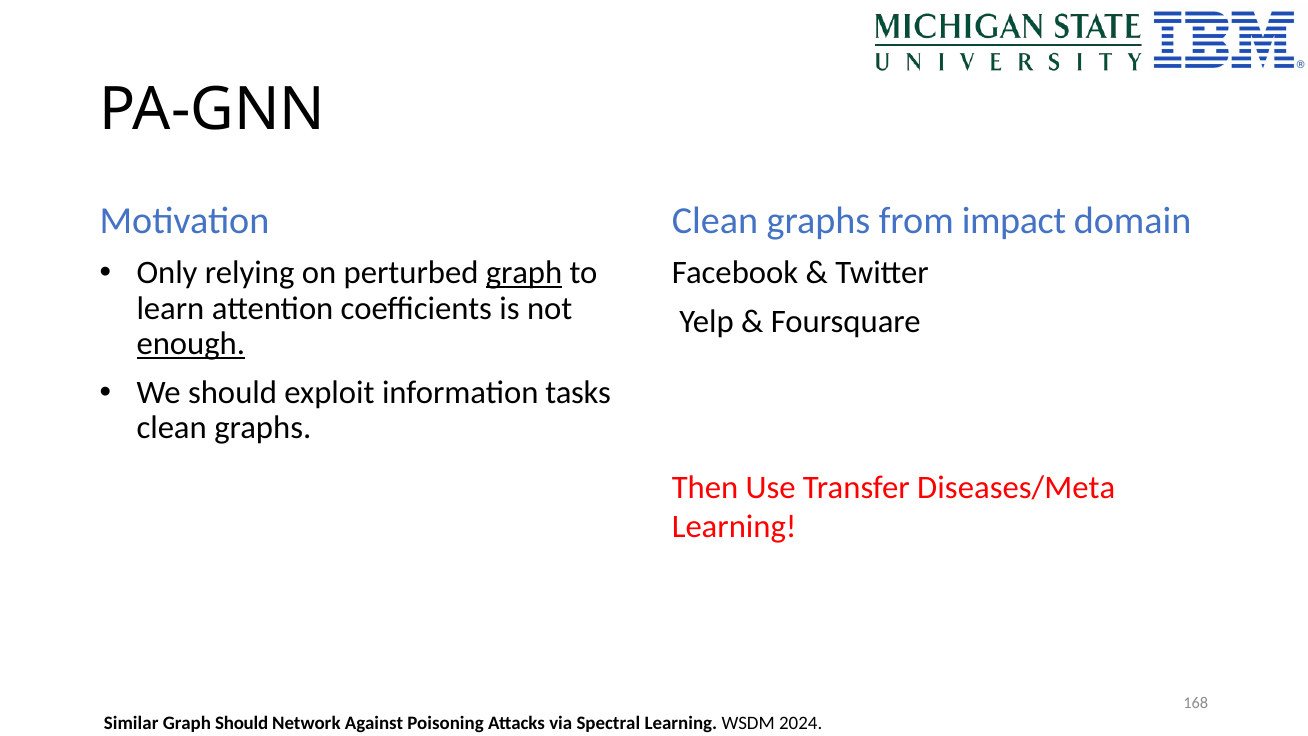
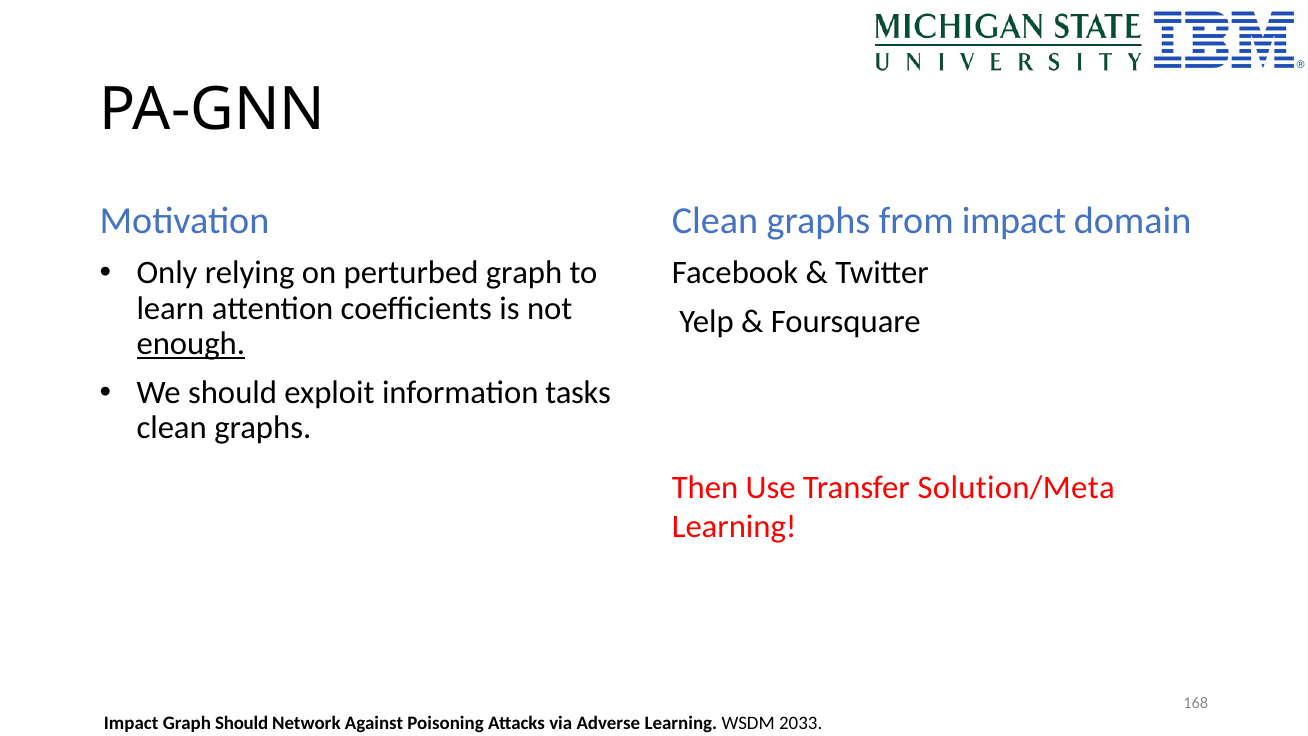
graph at (524, 273) underline: present -> none
Diseases/Meta: Diseases/Meta -> Solution/Meta
Similar at (131, 723): Similar -> Impact
Spectral: Spectral -> Adverse
2024: 2024 -> 2033
